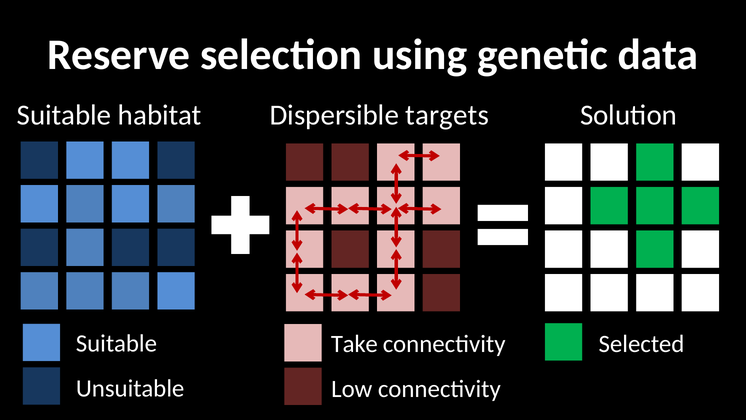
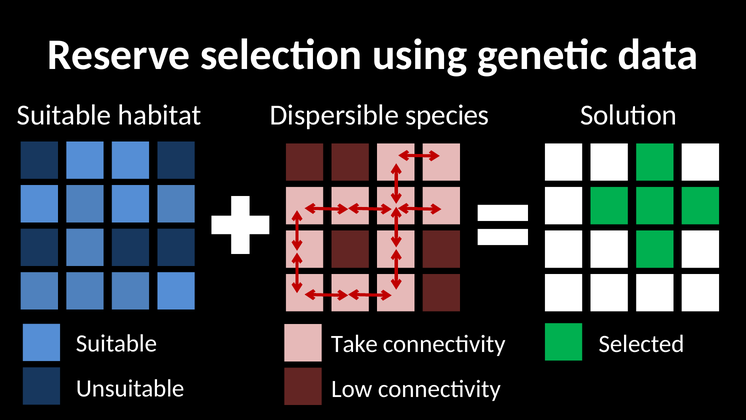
targets: targets -> species
